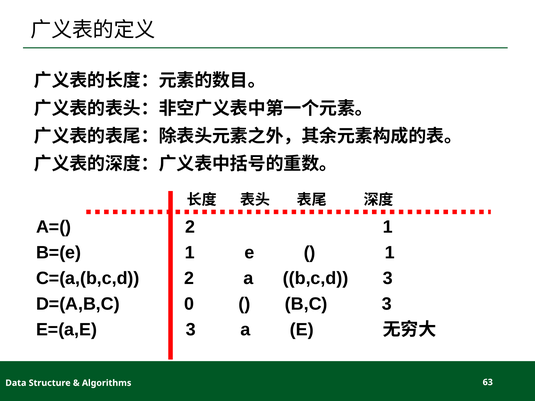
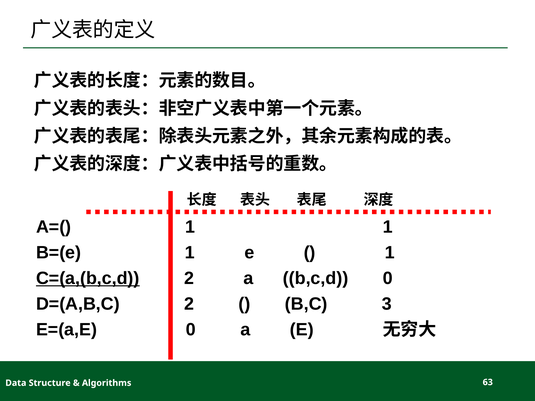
A=( 2: 2 -> 1
C=(a,(b,c,d underline: none -> present
b,c,d 3: 3 -> 0
D=(A,B,C 0: 0 -> 2
E=(a,E 3: 3 -> 0
